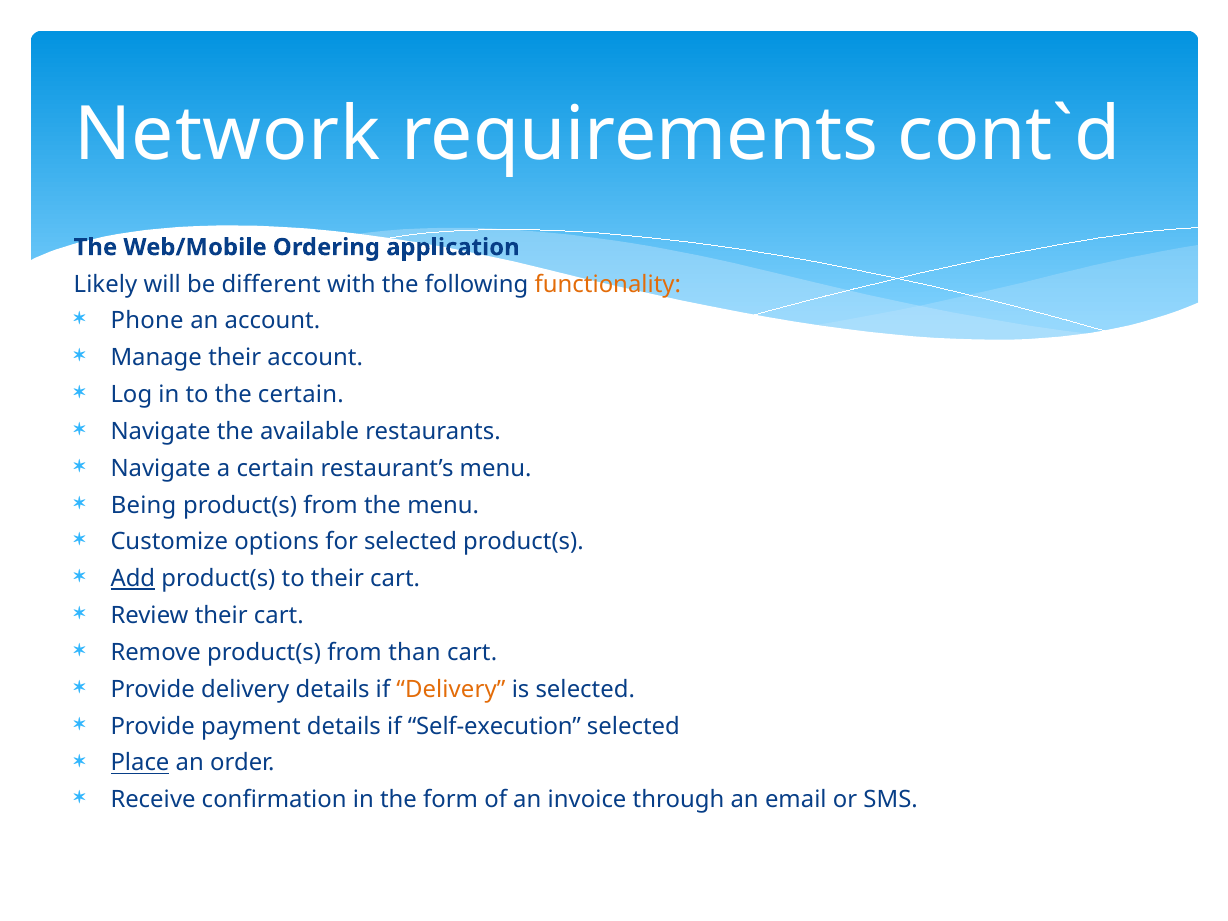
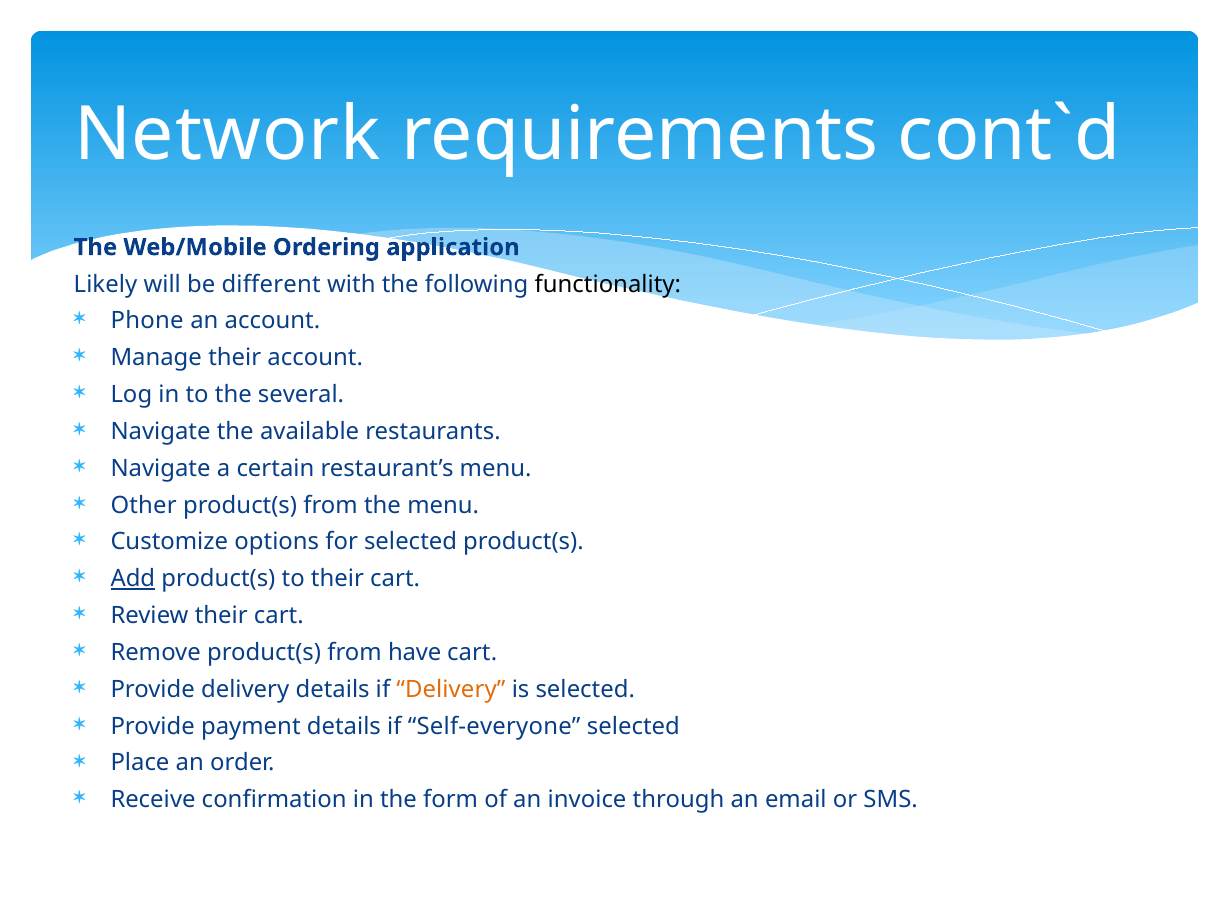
functionality colour: orange -> black
the certain: certain -> several
Being: Being -> Other
than: than -> have
Self-execution: Self-execution -> Self-everyone
Place underline: present -> none
